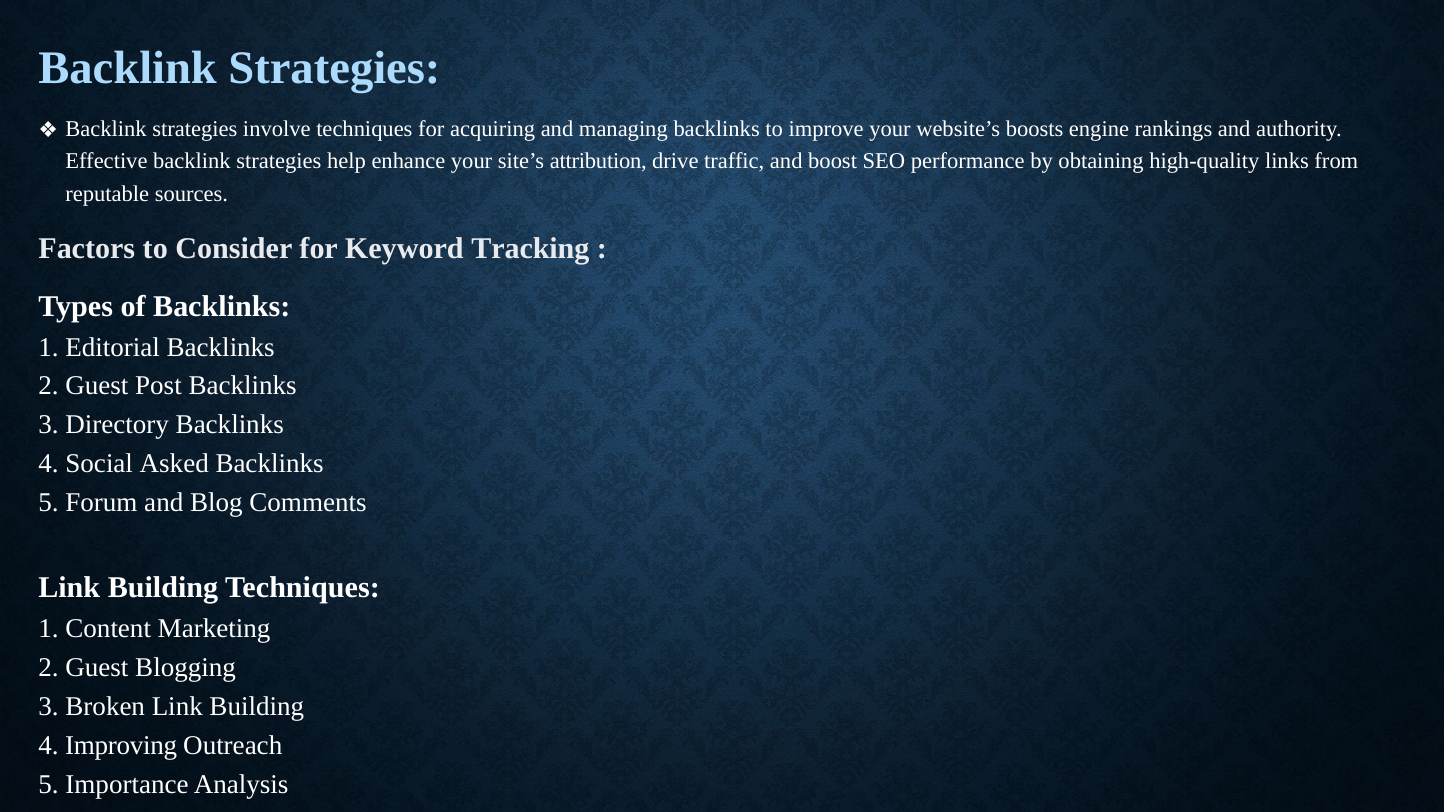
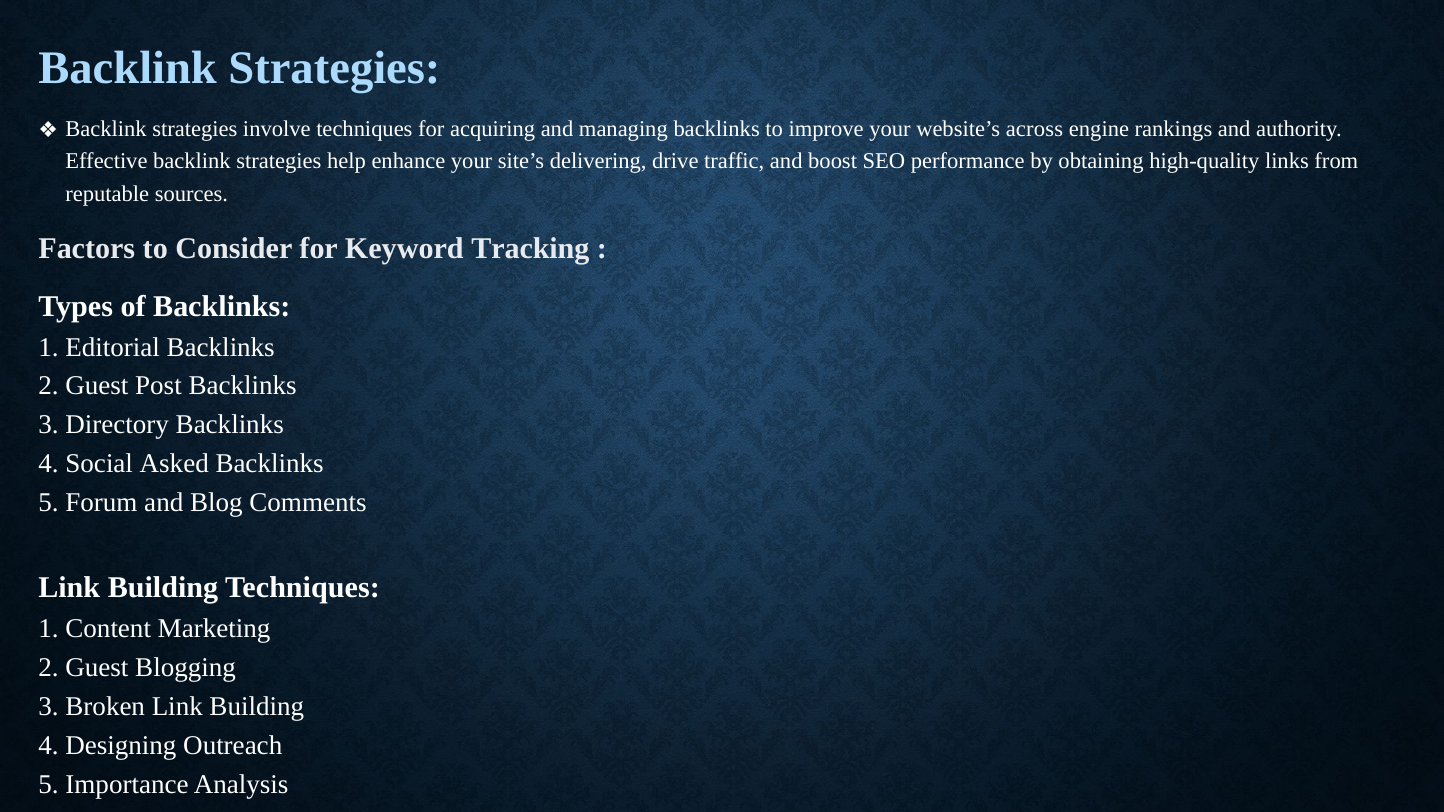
boosts: boosts -> across
attribution: attribution -> delivering
Improving: Improving -> Designing
